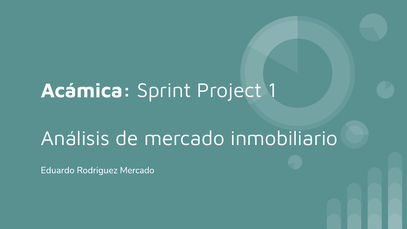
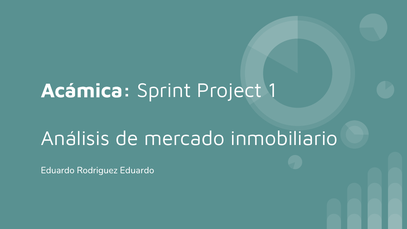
Rodriguez Mercado: Mercado -> Eduardo
